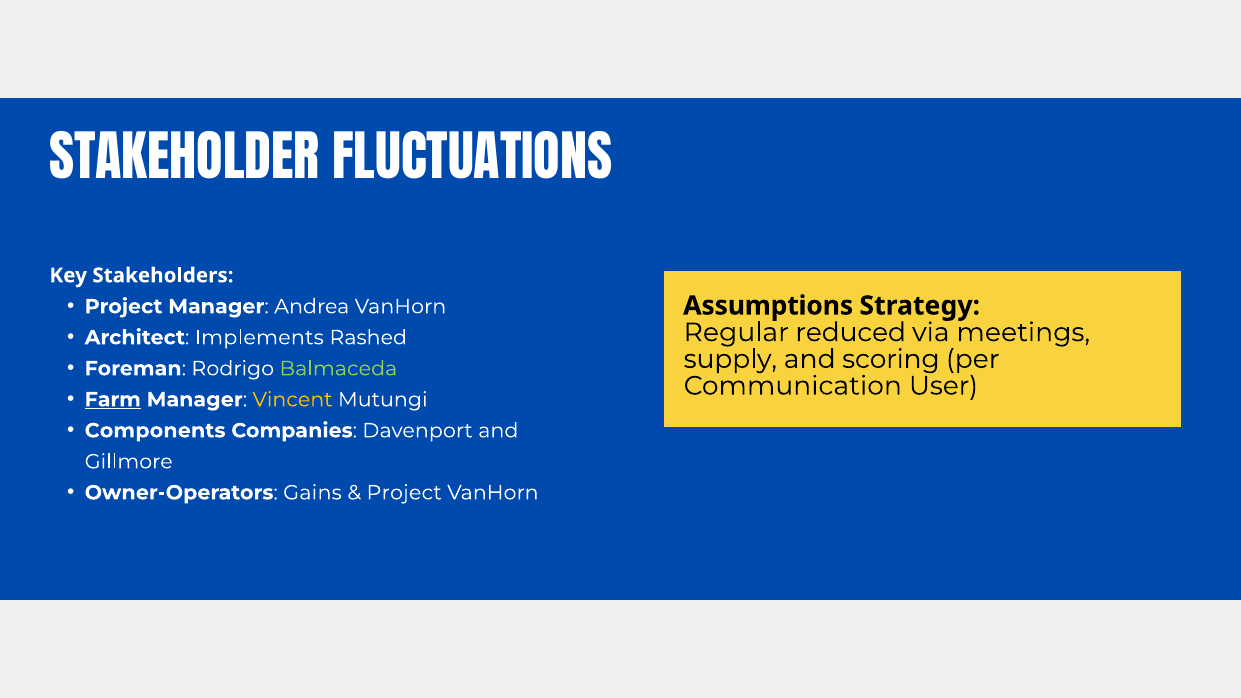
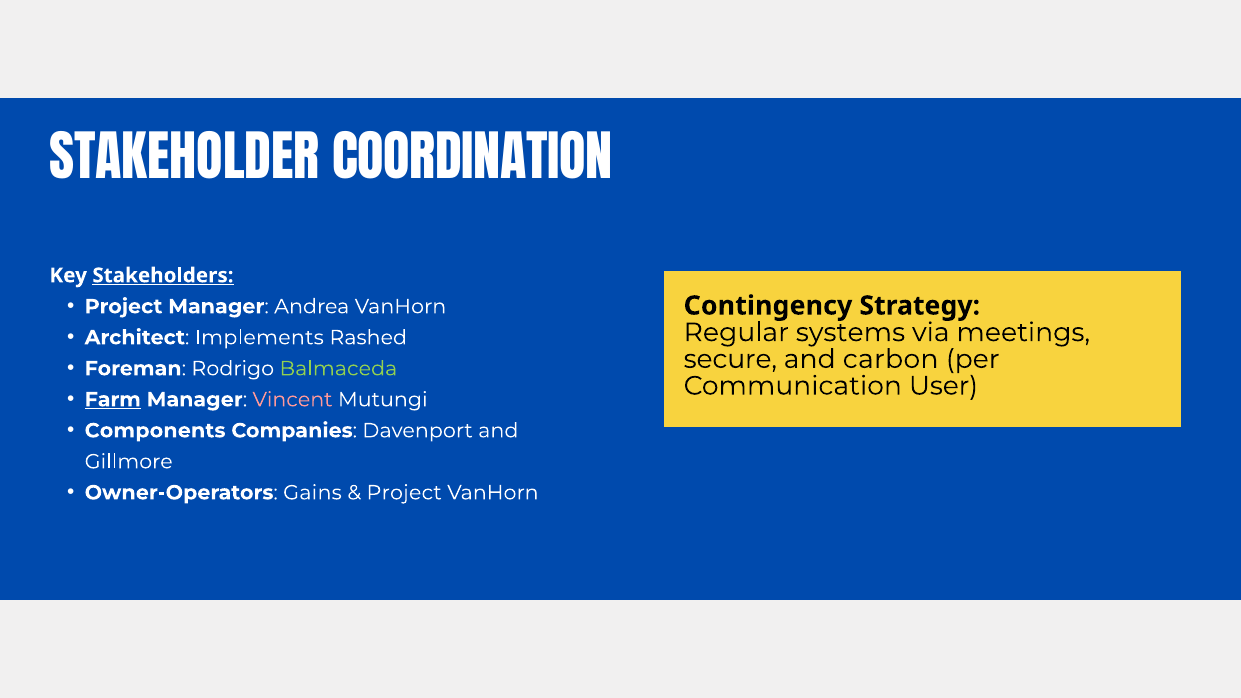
FLUCTUATIONS: FLUCTUATIONS -> COORDINATION
Stakeholders underline: none -> present
Assumptions: Assumptions -> Contingency
reduced: reduced -> systems
supply: supply -> secure
scoring: scoring -> carbon
Vincent colour: yellow -> pink
